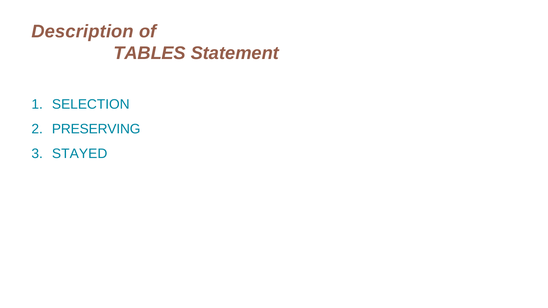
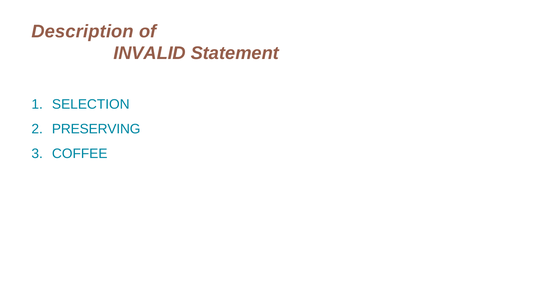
TABLES: TABLES -> INVALID
STAYED: STAYED -> COFFEE
